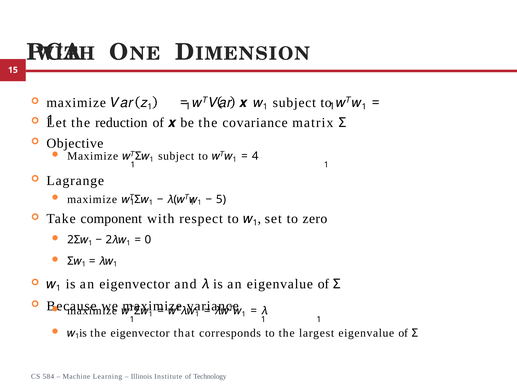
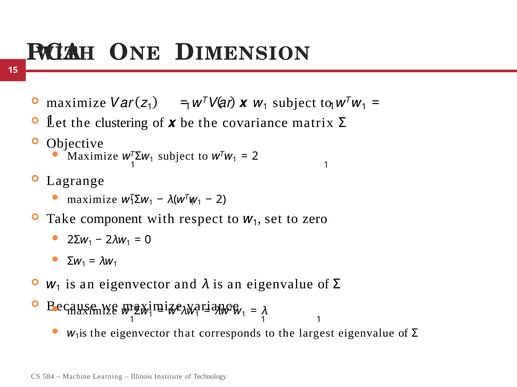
reduction: reduction -> clustering
4 at (255, 157): 4 -> 2
5 at (221, 200): 5 -> 2
